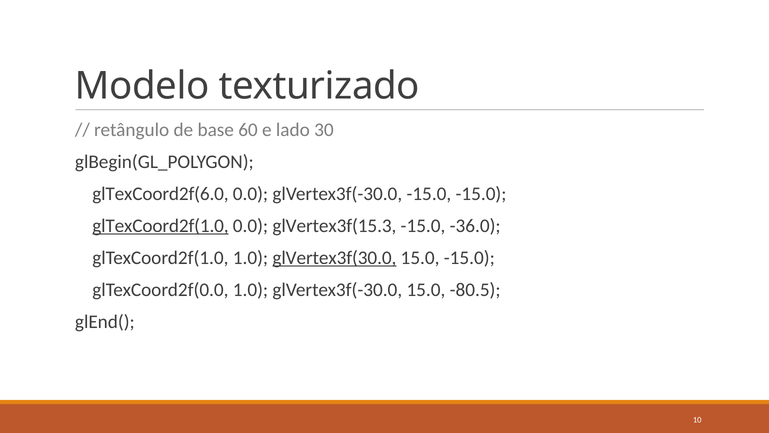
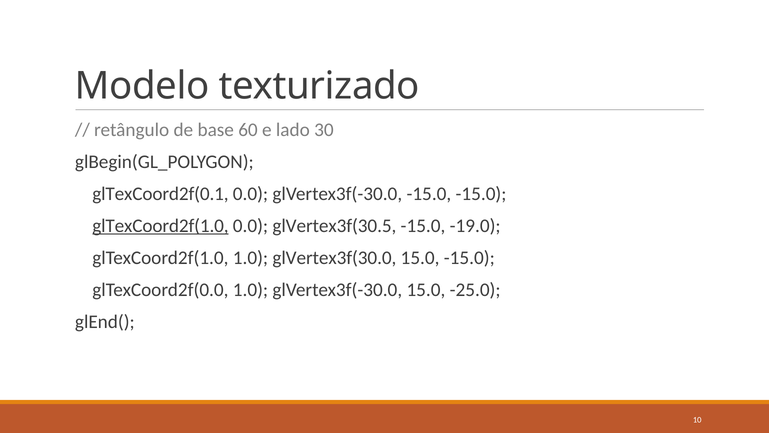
glTexCoord2f(6.0: glTexCoord2f(6.0 -> glTexCoord2f(0.1
glVertex3f(15.3: glVertex3f(15.3 -> glVertex3f(30.5
-36.0: -36.0 -> -19.0
glVertex3f(30.0 underline: present -> none
-80.5: -80.5 -> -25.0
